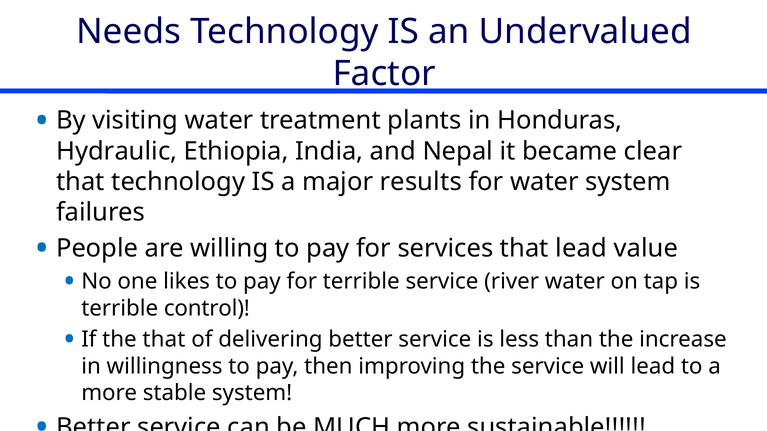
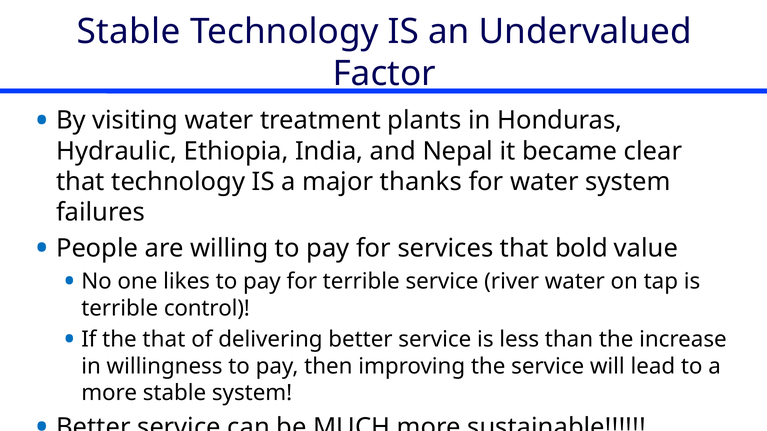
Needs at (129, 32): Needs -> Stable
results: results -> thanks
that lead: lead -> bold
